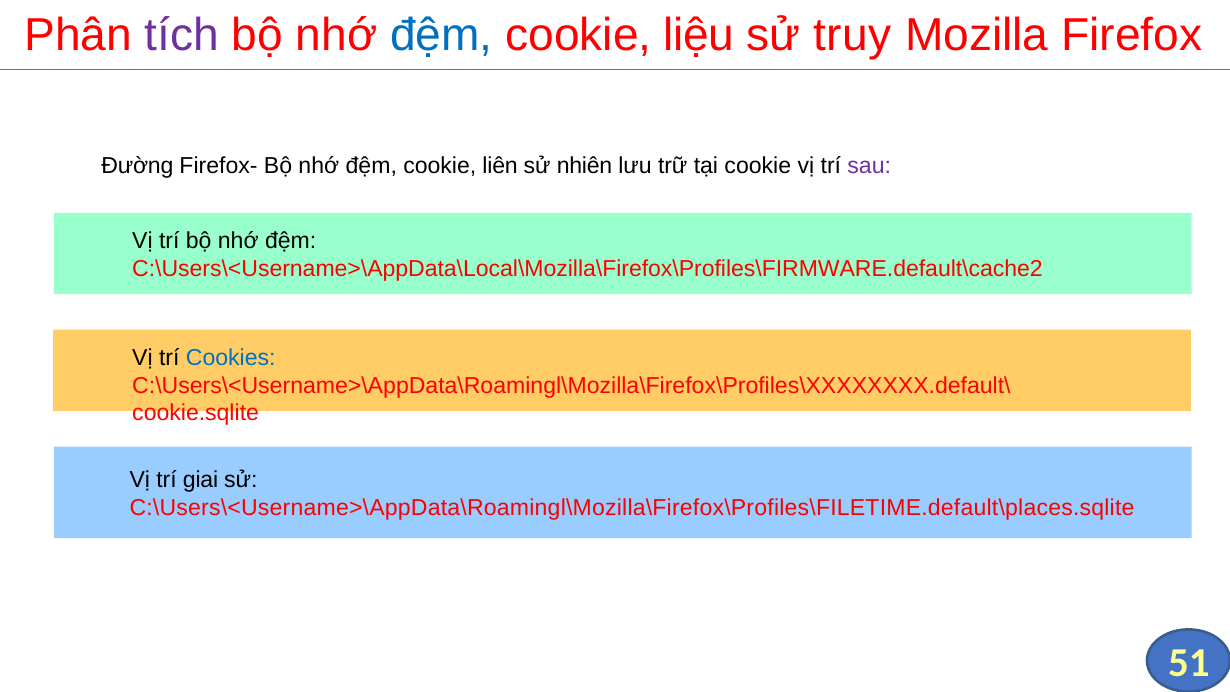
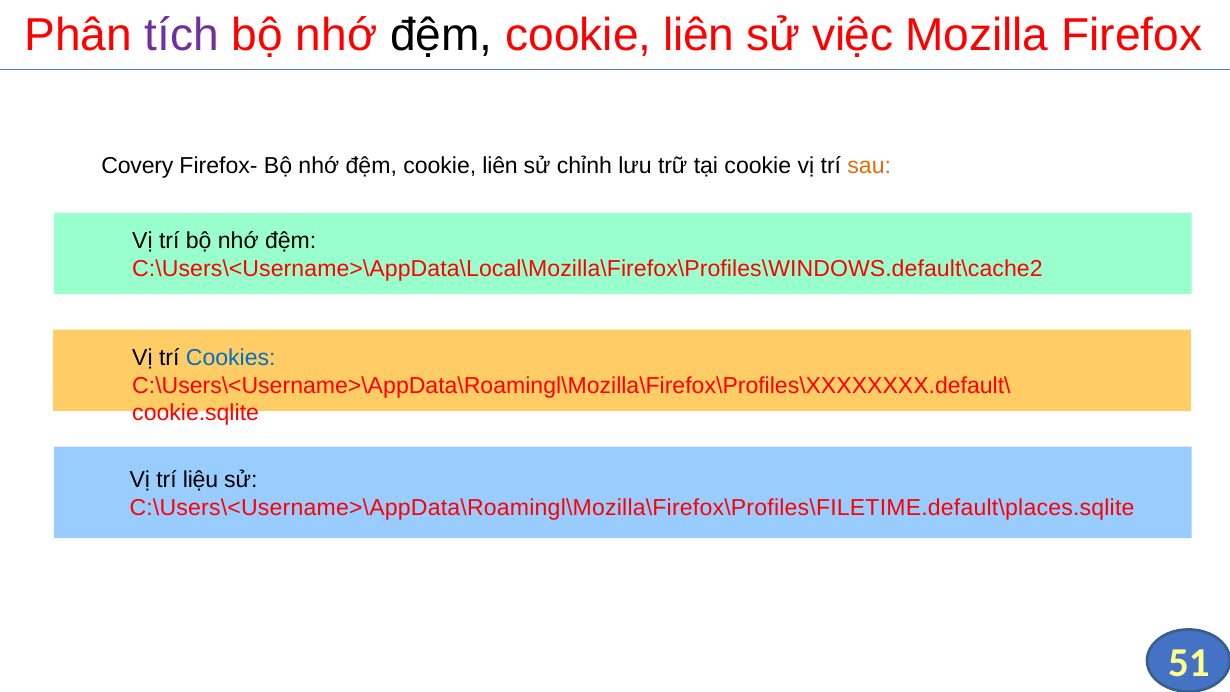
đệm at (442, 35) colour: blue -> black
liệu at (699, 35): liệu -> liên
truy: truy -> việc
Đường: Đường -> Covery
nhiên: nhiên -> chỉnh
sau colour: purple -> orange
C:\Users\<Username>\AppData\Local\Mozilla\Firefox\Profiles\FIRMWARE.default\cache2: C:\Users\<Username>\AppData\Local\Mozilla\Firefox\Profiles\FIRMWARE.default\cache2 -> C:\Users\<Username>\AppData\Local\Mozilla\Firefox\Profiles\WINDOWS.default\cache2
giai: giai -> liệu
